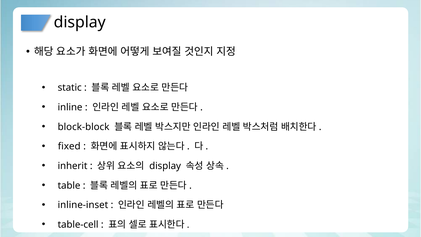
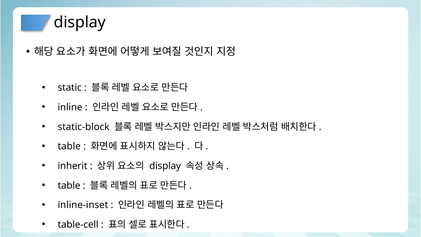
block-block: block-block -> static-block
fixed at (69, 146): fixed -> table
